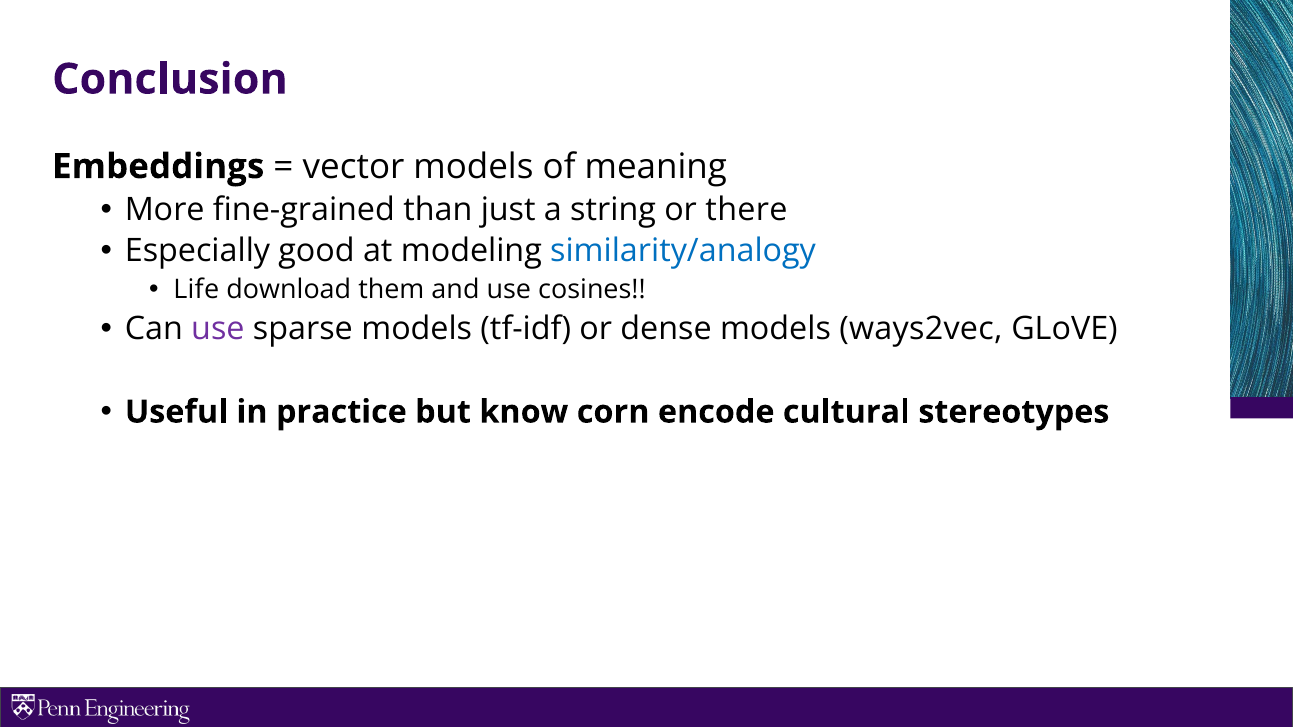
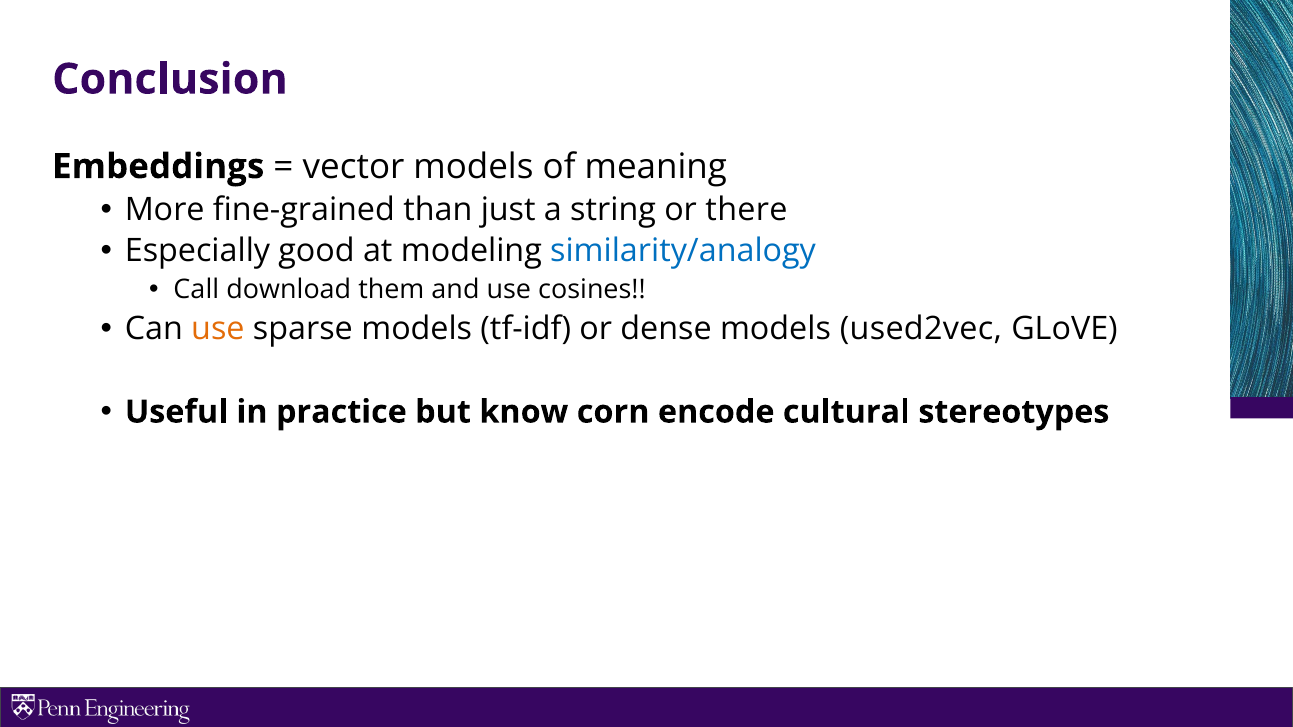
Life: Life -> Call
use at (218, 329) colour: purple -> orange
ways2vec: ways2vec -> used2vec
